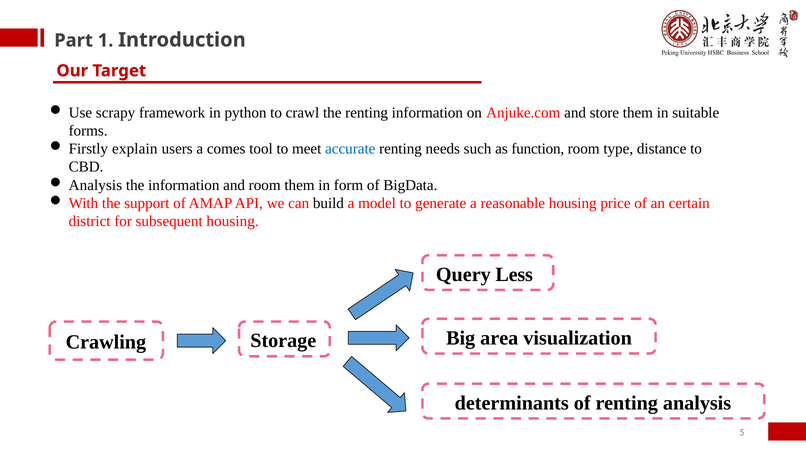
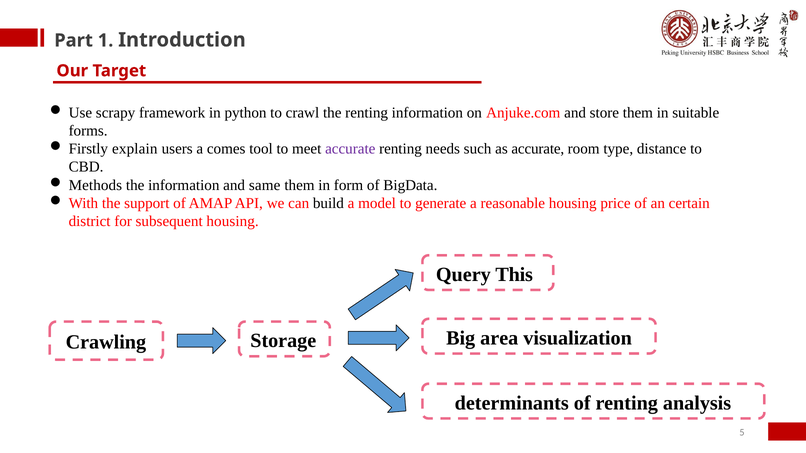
accurate at (350, 149) colour: blue -> purple
as function: function -> accurate
Analysis at (95, 185): Analysis -> Methods
and room: room -> same
Less: Less -> This
